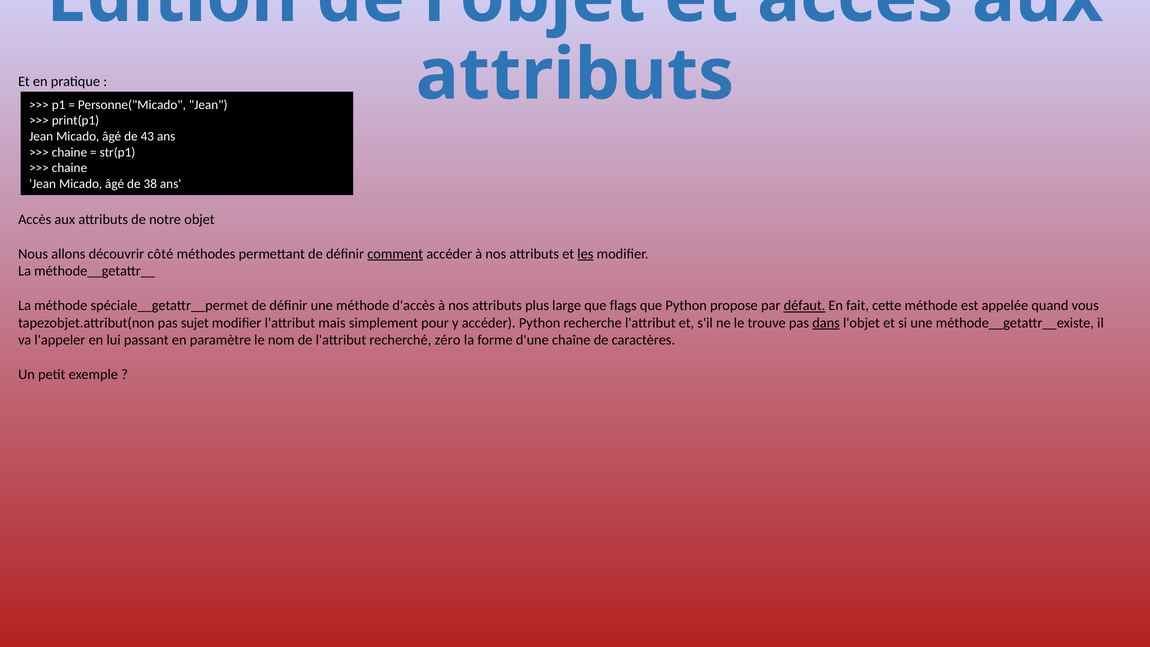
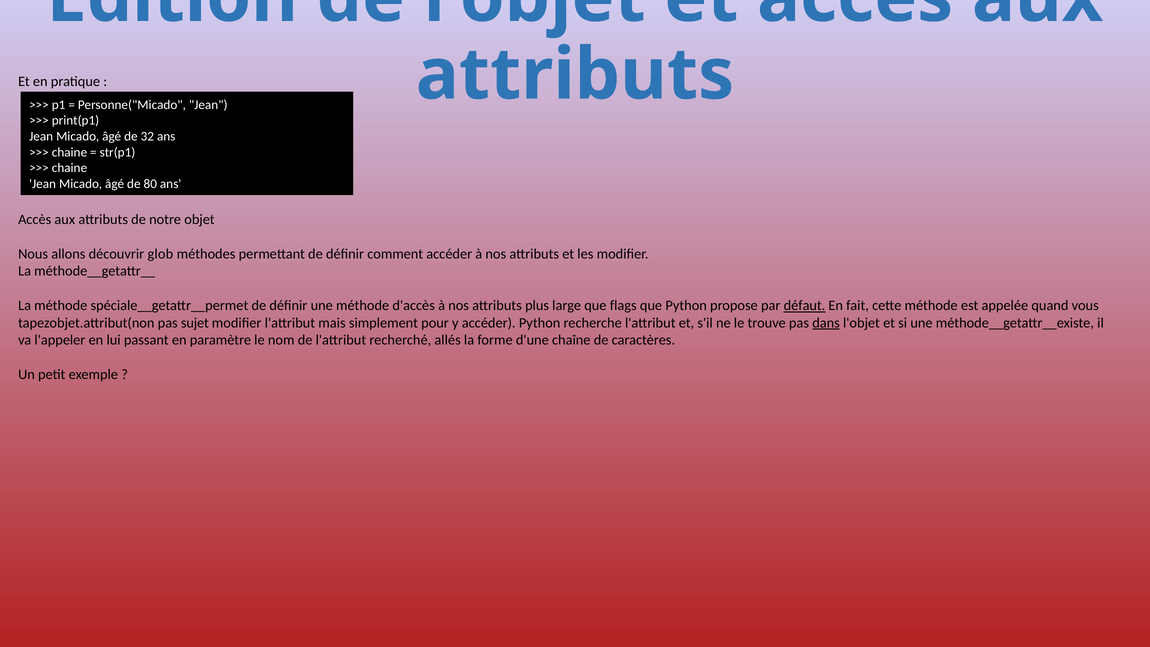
43: 43 -> 32
38: 38 -> 80
côté: côté -> glob
comment underline: present -> none
les underline: present -> none
zéro: zéro -> allés
